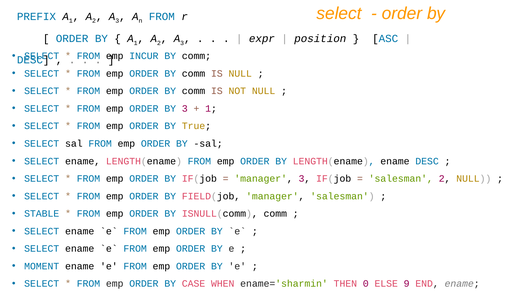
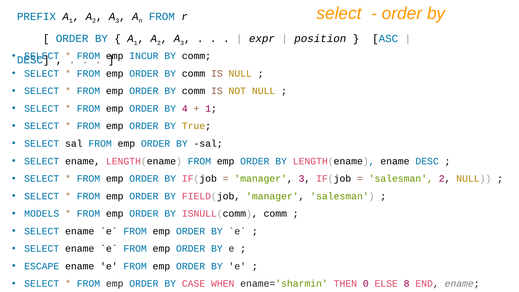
BY 3: 3 -> 4
STABLE: STABLE -> MODELS
MOMENT: MOMENT -> ESCAPE
9: 9 -> 8
